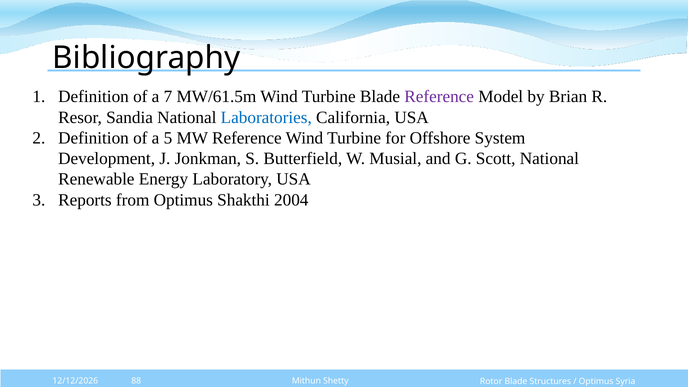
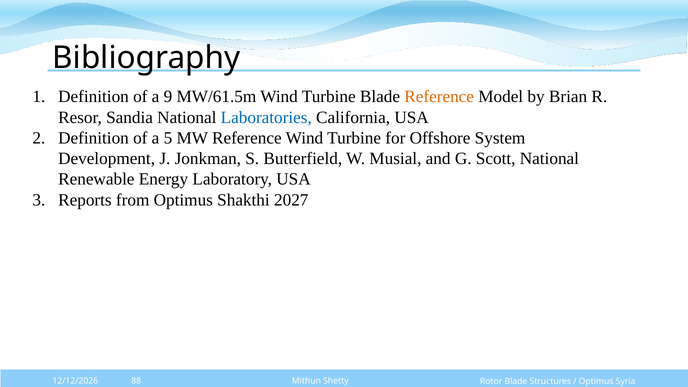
7: 7 -> 9
Reference at (439, 97) colour: purple -> orange
2004: 2004 -> 2027
